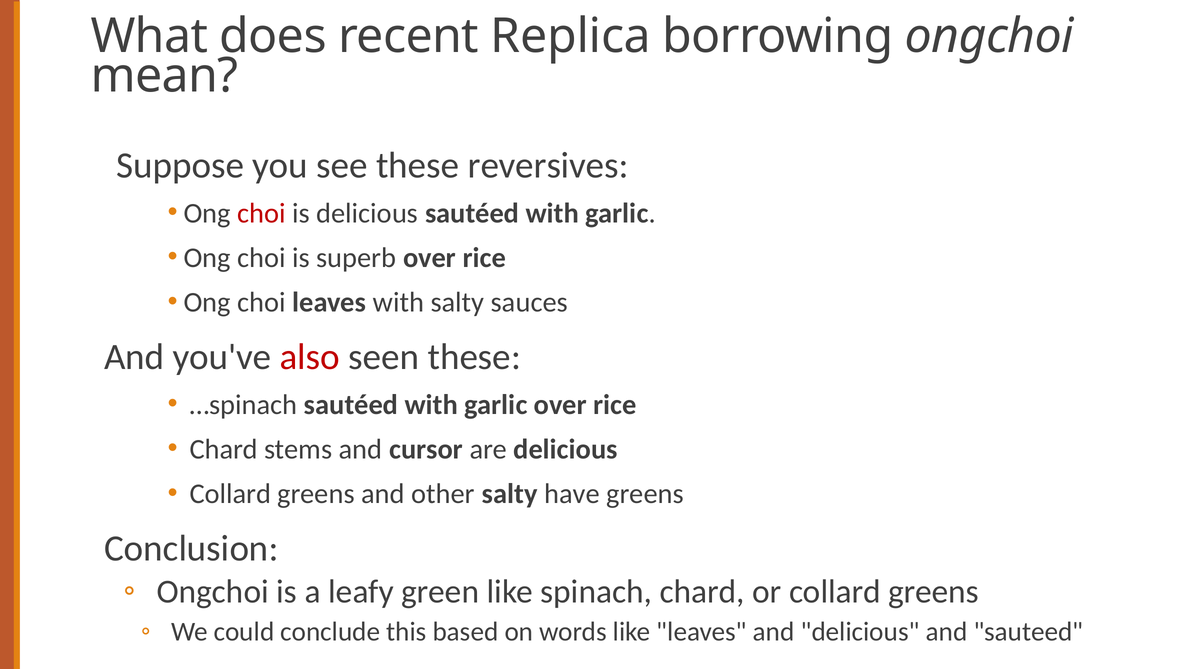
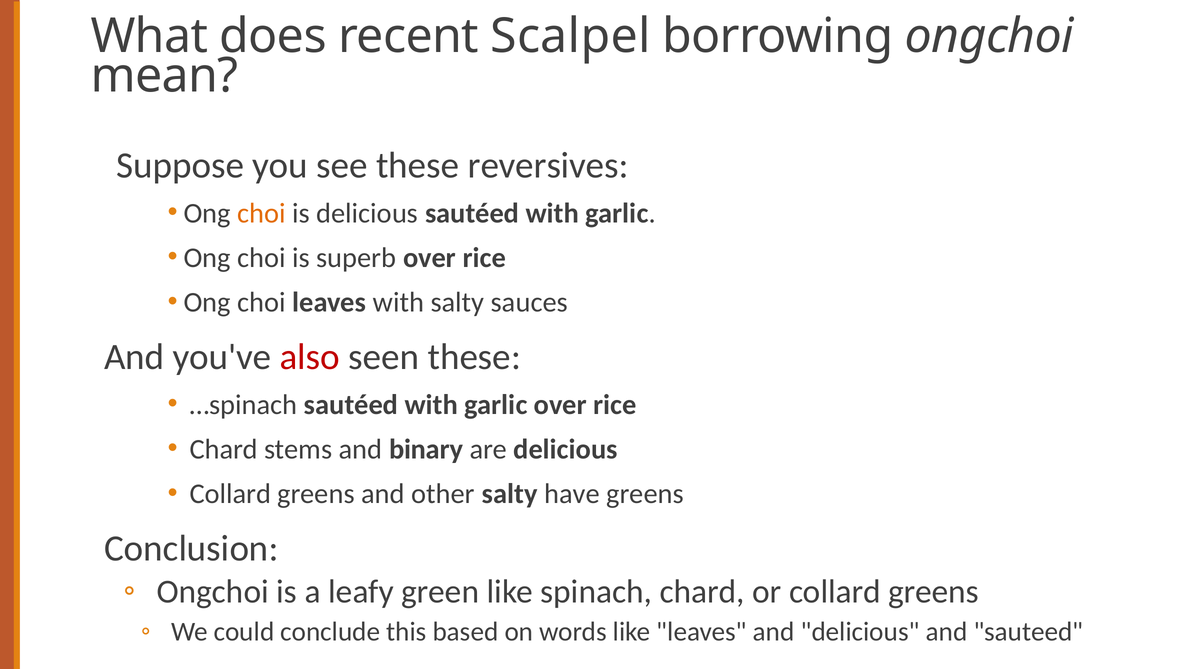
Replica: Replica -> Scalpel
choi at (261, 213) colour: red -> orange
cursor: cursor -> binary
